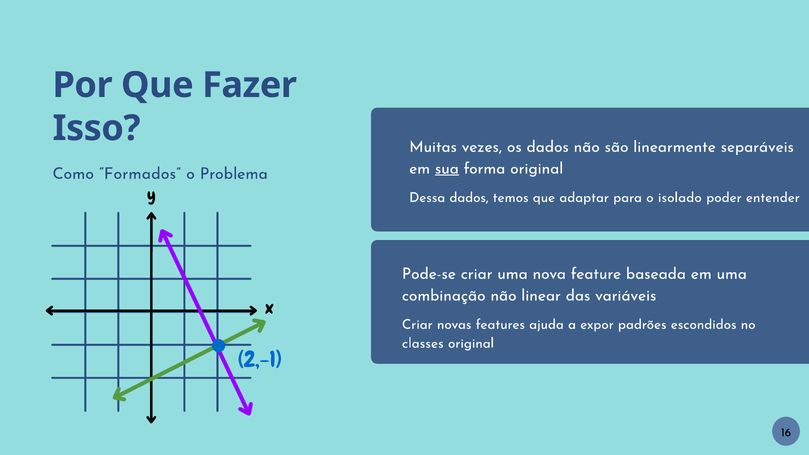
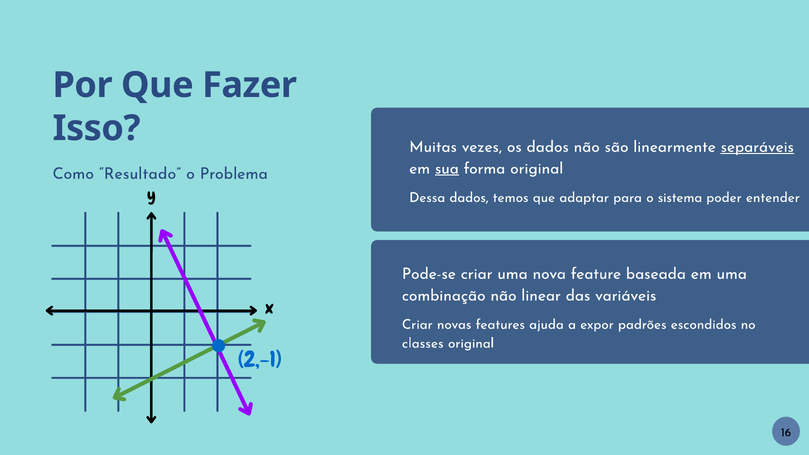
separáveis underline: none -> present
Formados: Formados -> Resultado
isolado: isolado -> sistema
